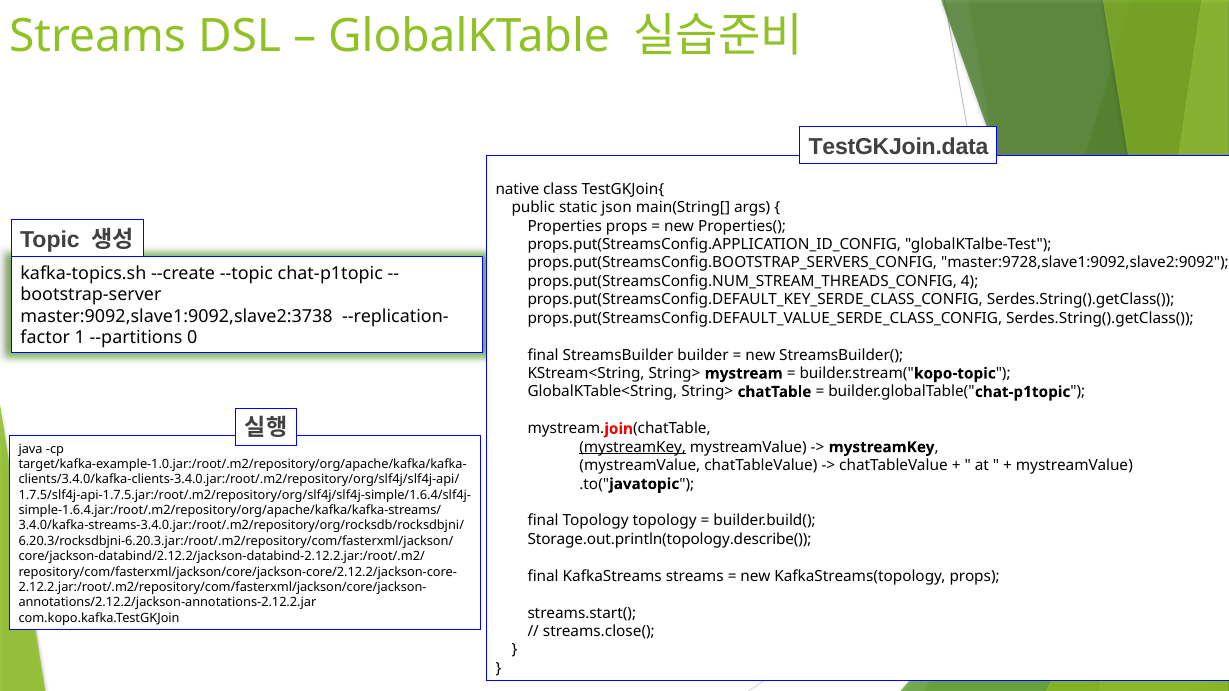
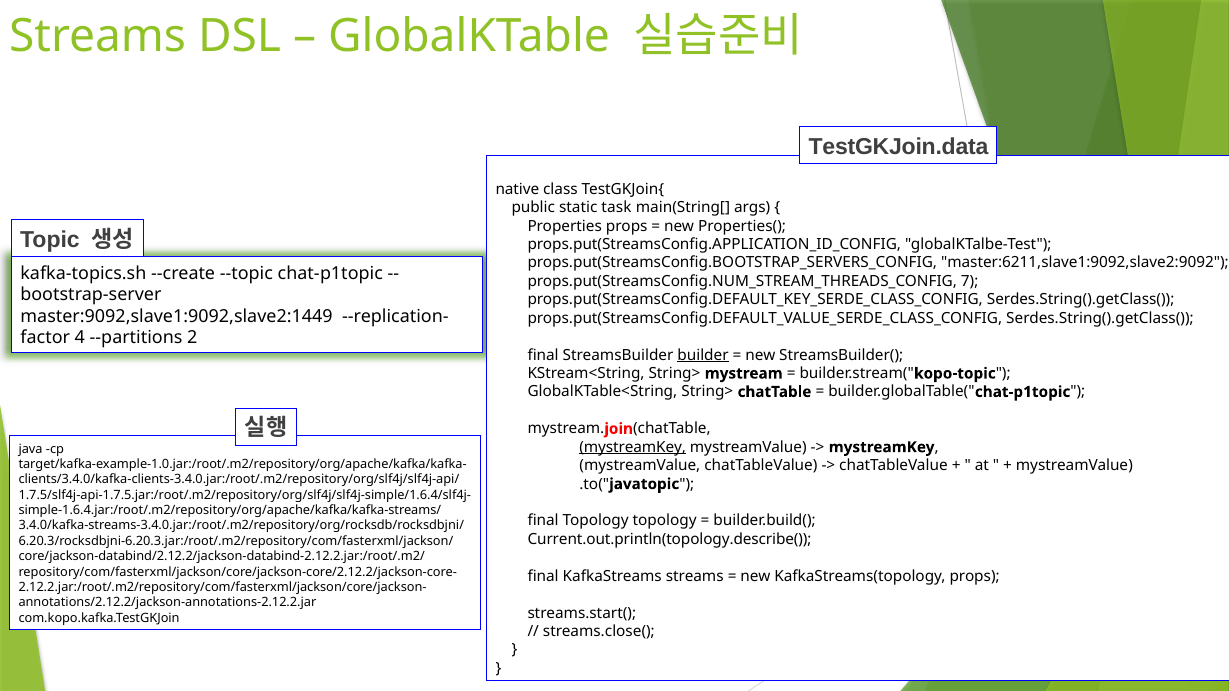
json: json -> task
master:9728,slave1:9092,slave2:9092: master:9728,slave1:9092,slave2:9092 -> master:6211,slave1:9092,slave2:9092
4: 4 -> 7
master:9092,slave1:9092,slave2:3738: master:9092,slave1:9092,slave2:3738 -> master:9092,slave1:9092,slave2:1449
1: 1 -> 4
0: 0 -> 2
builder underline: none -> present
Storage.out.println(topology.describe(: Storage.out.println(topology.describe( -> Current.out.println(topology.describe(
